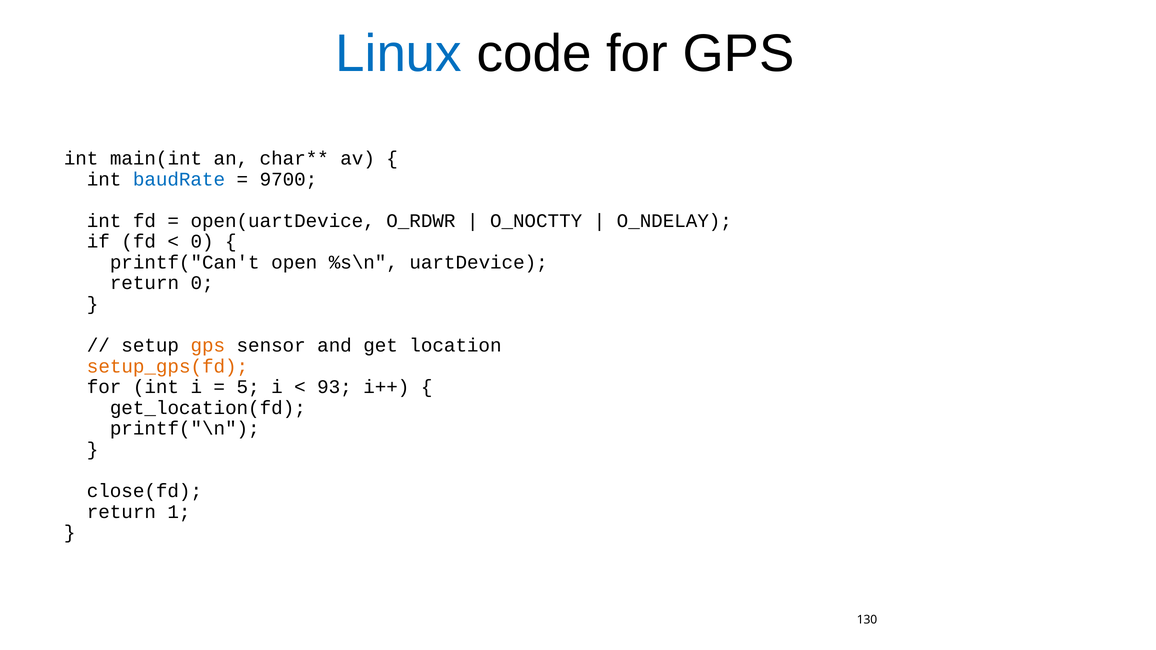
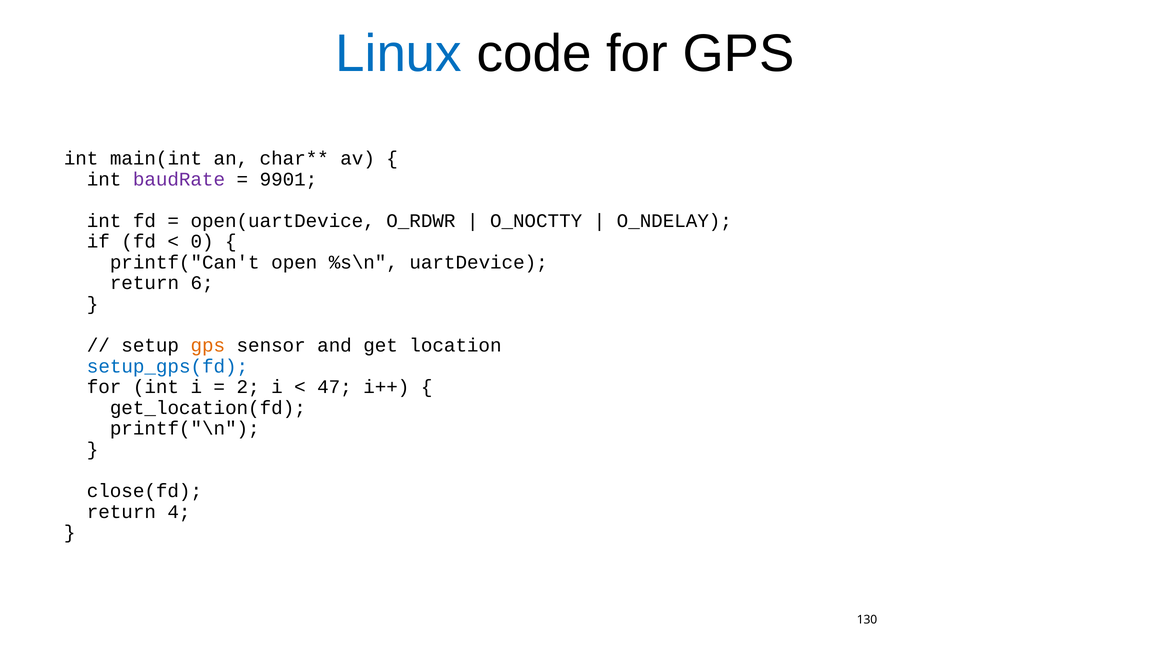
baudRate colour: blue -> purple
9700: 9700 -> 9901
return 0: 0 -> 6
setup_gps(fd colour: orange -> blue
5: 5 -> 2
93: 93 -> 47
1: 1 -> 4
